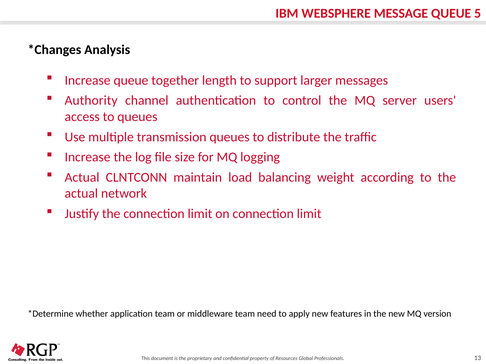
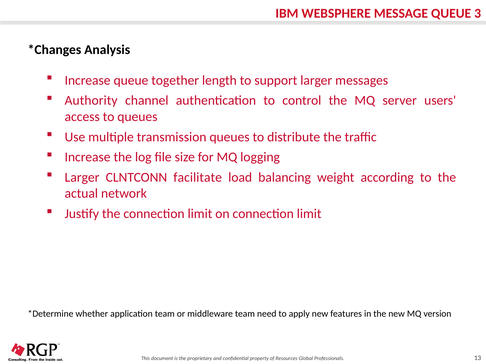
5: 5 -> 3
Actual at (82, 178): Actual -> Larger
maintain: maintain -> facilitate
